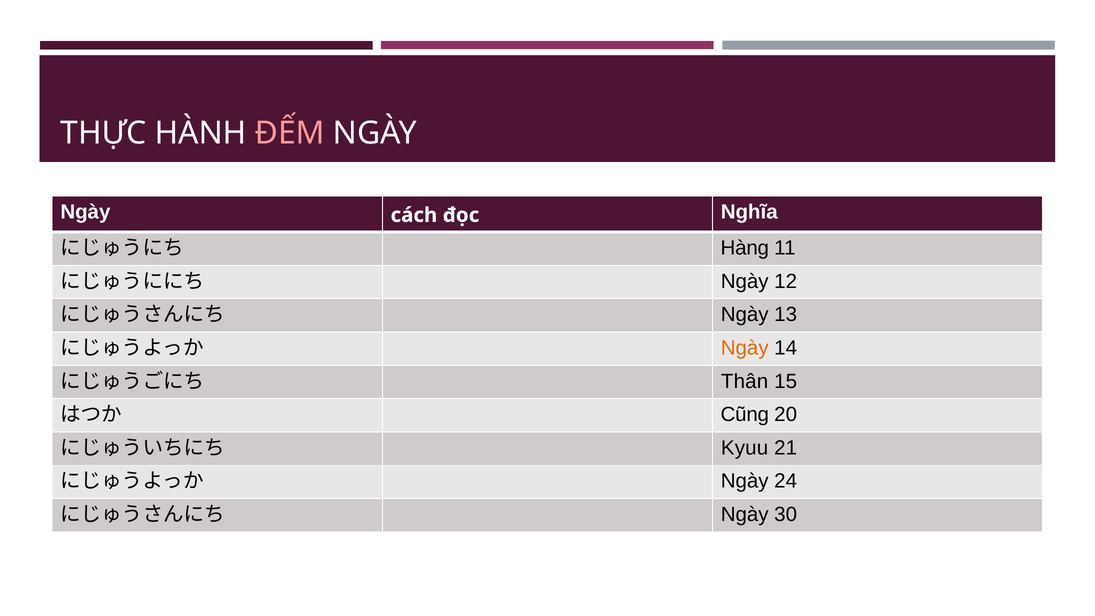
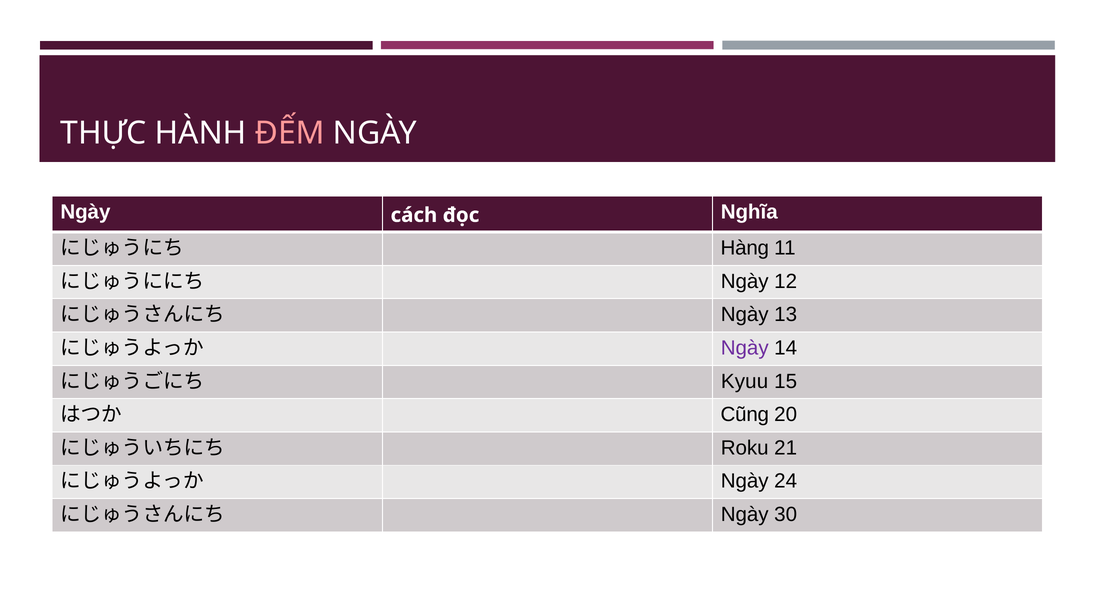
Ngày at (745, 348) colour: orange -> purple
Thân: Thân -> Kyuu
Kyuu: Kyuu -> Roku
